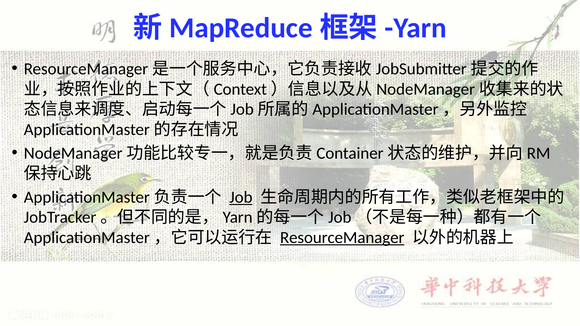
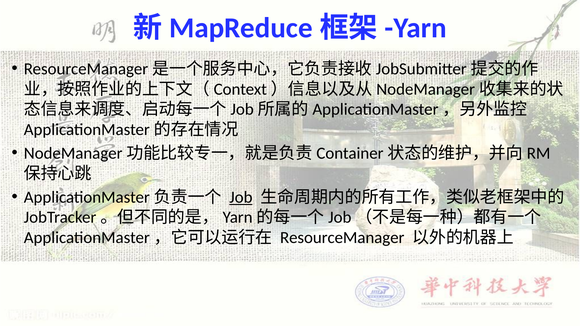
ResourceManager underline: present -> none
